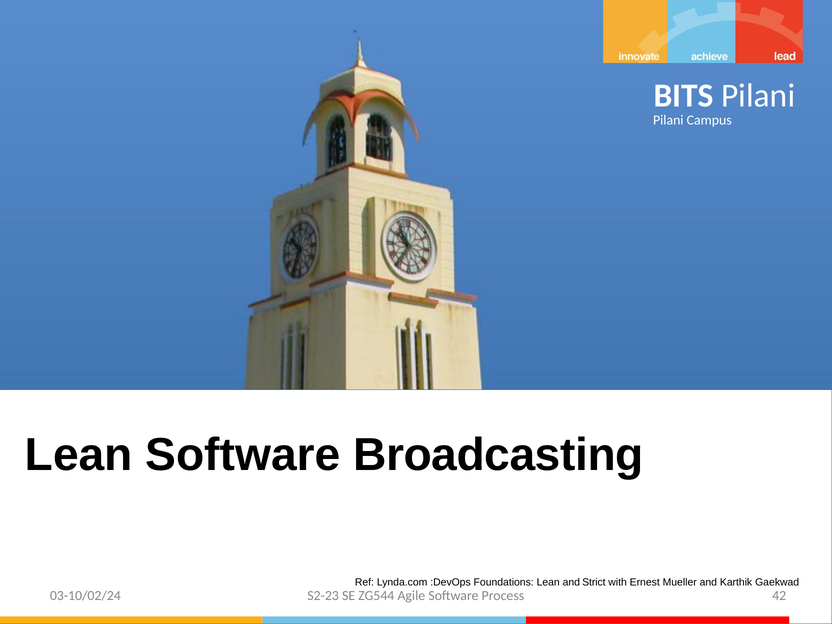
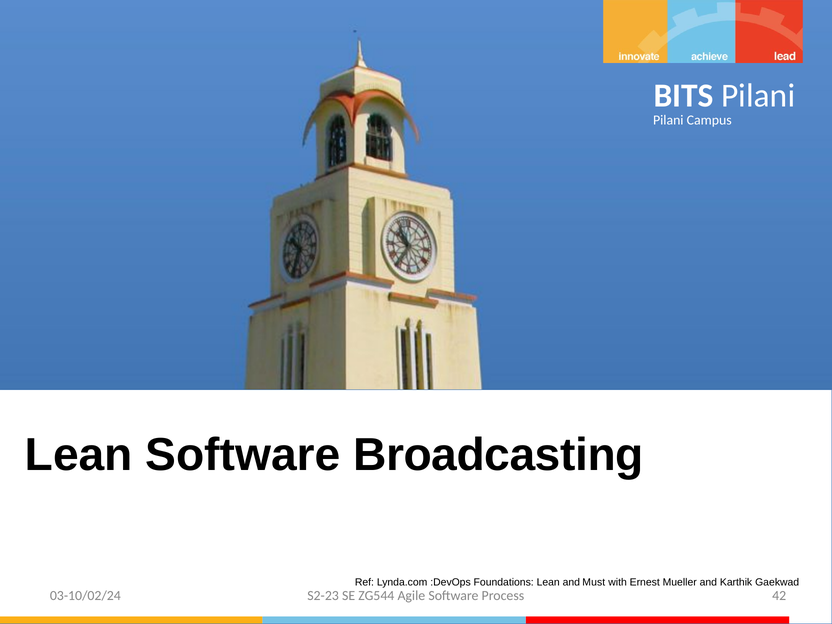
Strict: Strict -> Must
